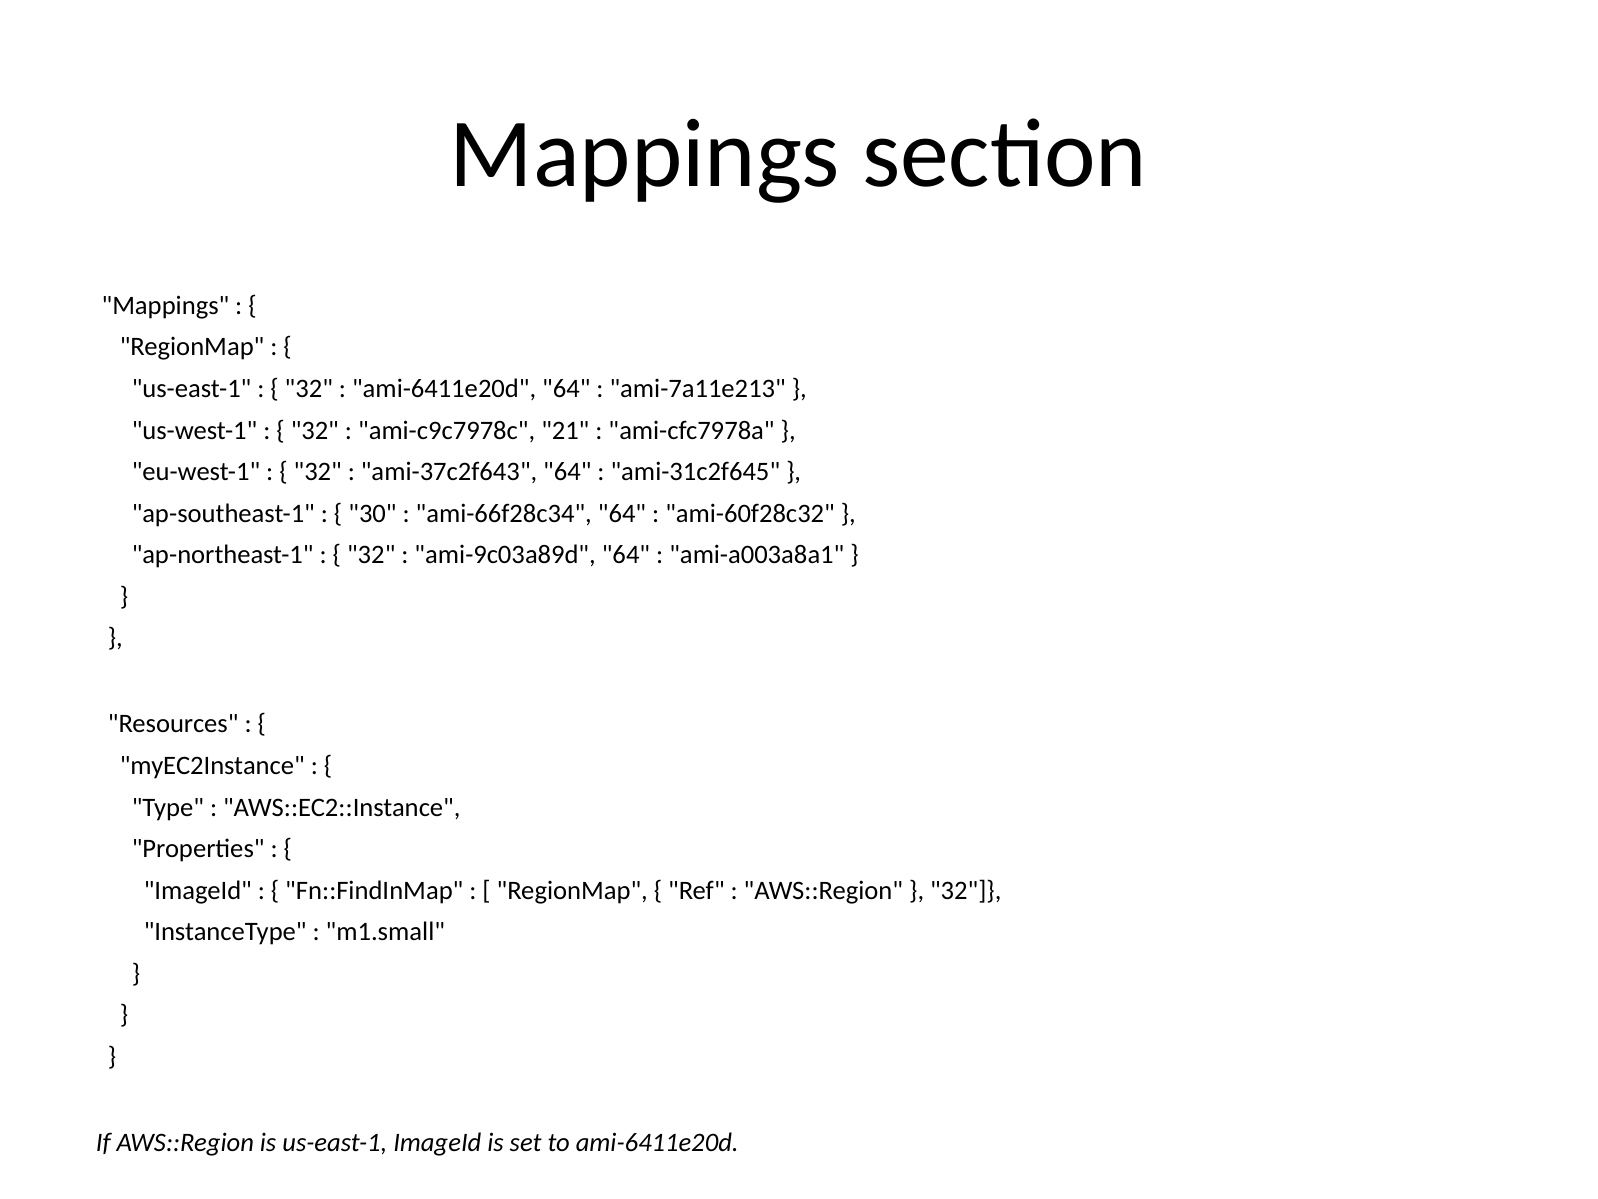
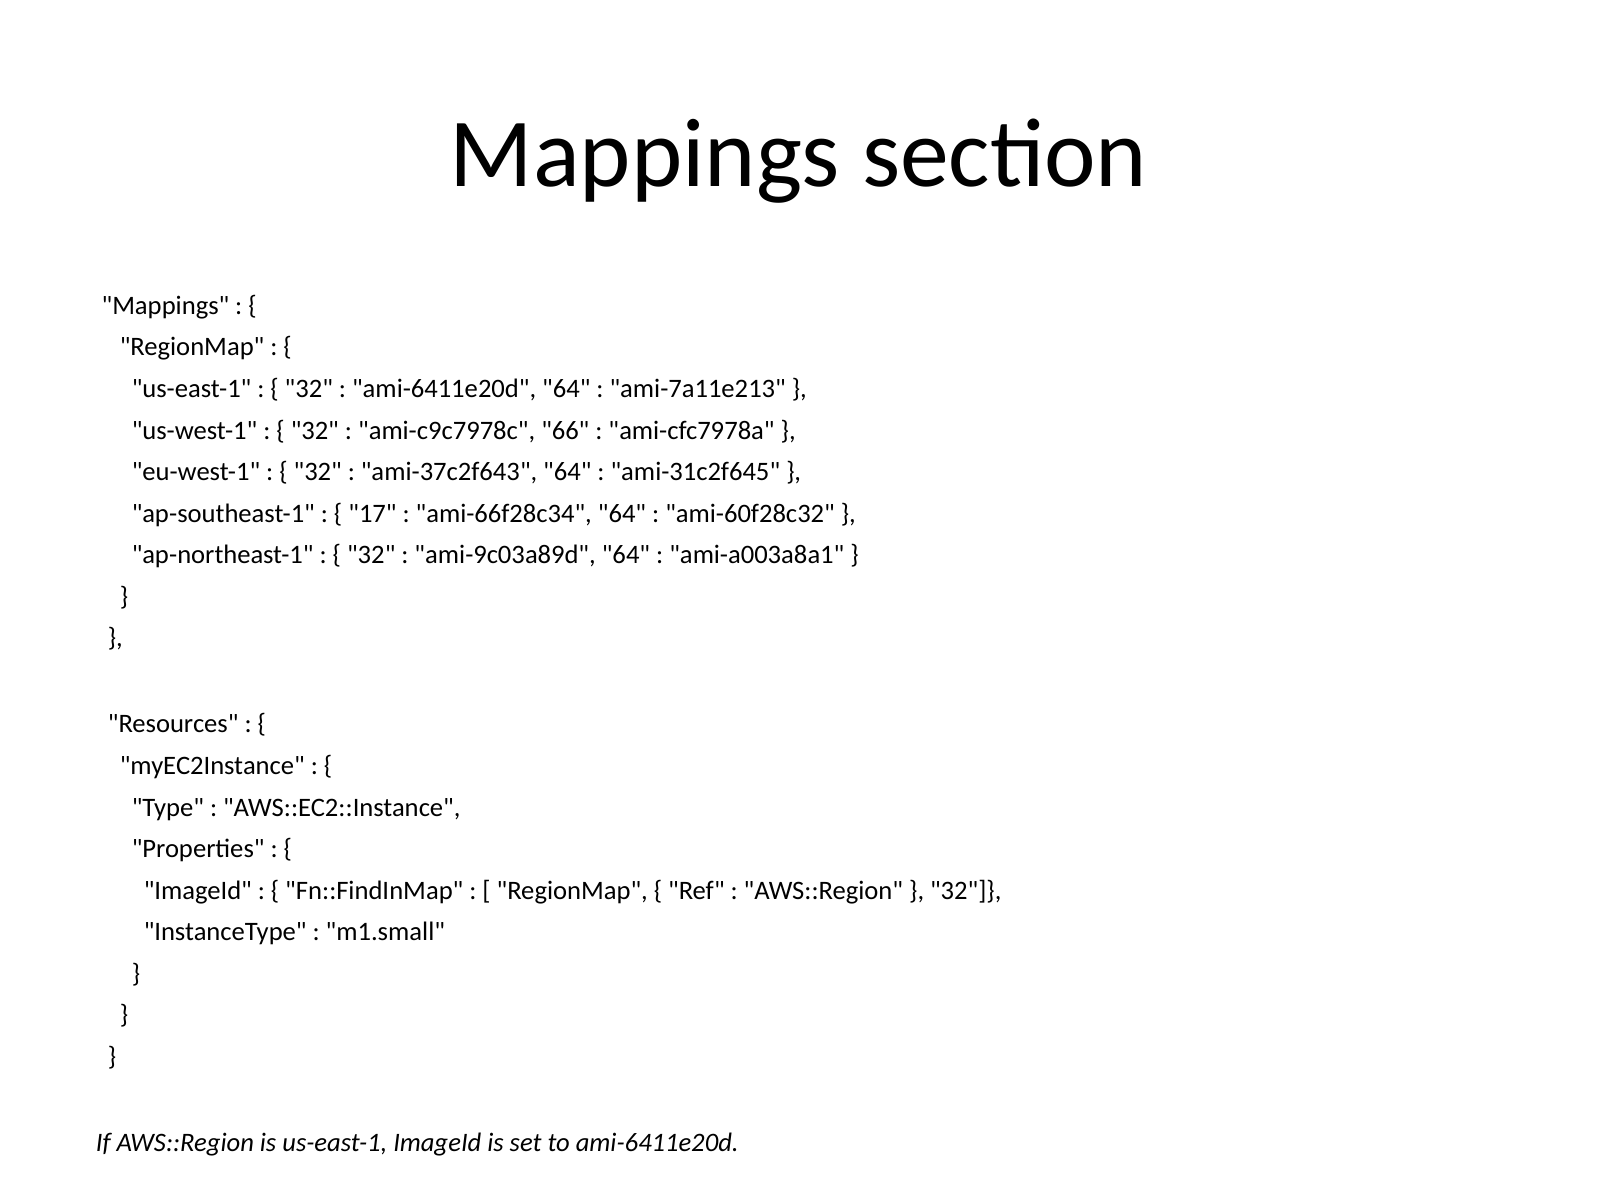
21: 21 -> 66
30: 30 -> 17
